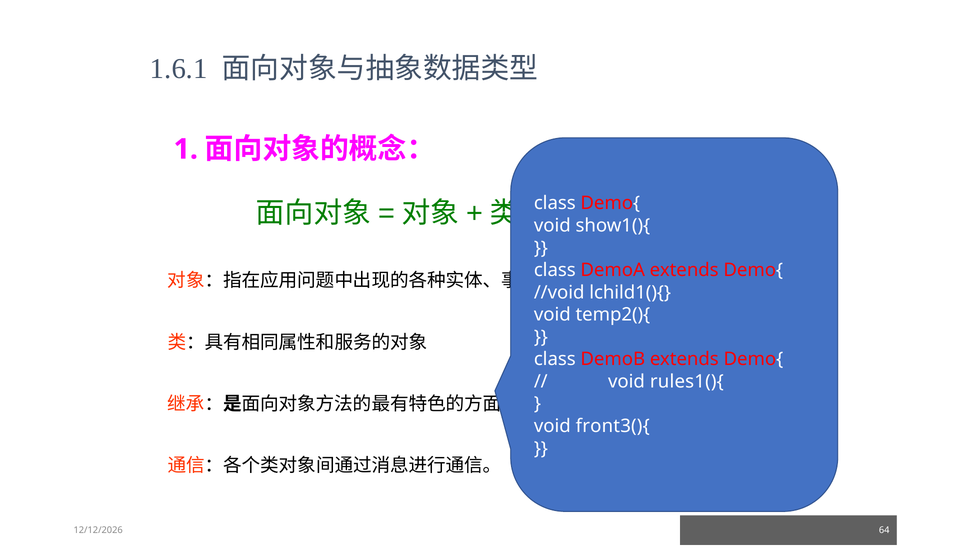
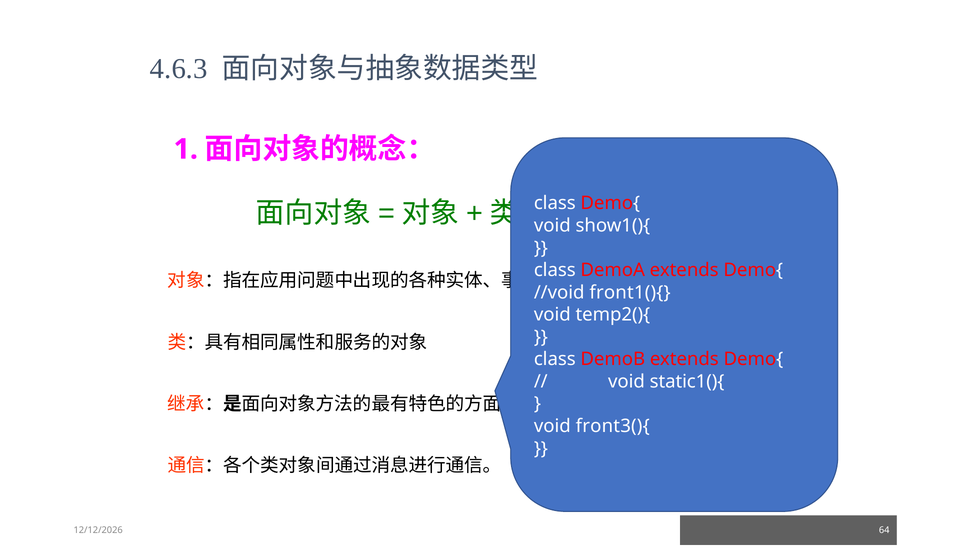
1.6.1: 1.6.1 -> 4.6.3
lchild1(){: lchild1(){ -> front1(){
rules1(){: rules1(){ -> static1(){
